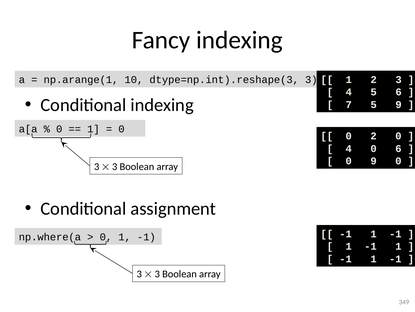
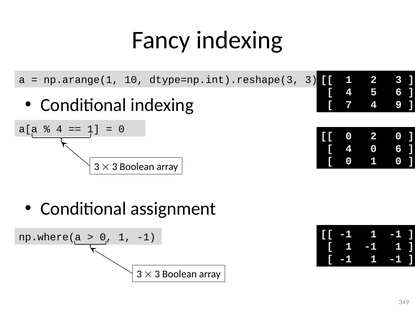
7 5: 5 -> 4
0 at (59, 129): 0 -> 4
9 at (374, 161): 9 -> 1
